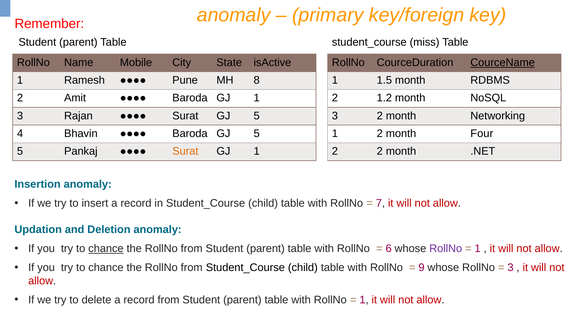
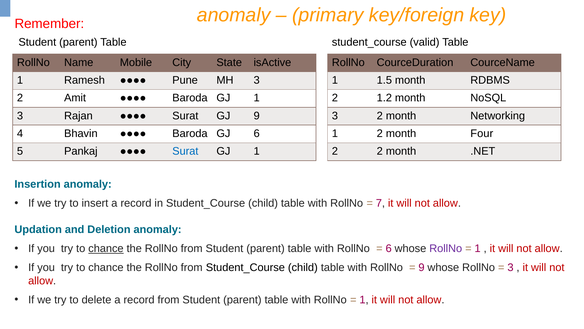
miss: miss -> valid
CourceName underline: present -> none
MH 8: 8 -> 3
Surat GJ 5: 5 -> 9
Baroda GJ 5: 5 -> 6
Surat at (185, 151) colour: orange -> blue
